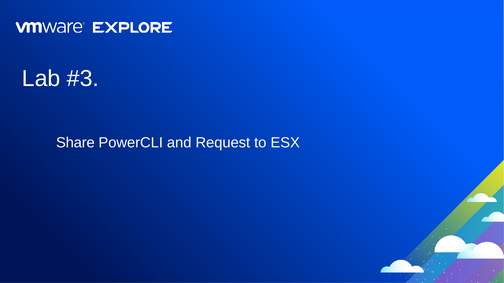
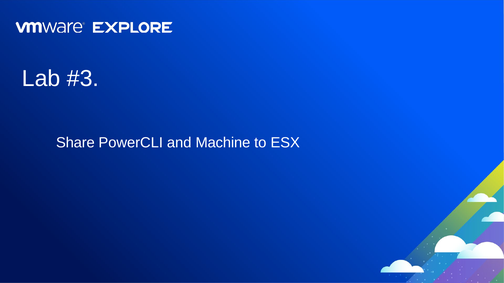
Request: Request -> Machine
